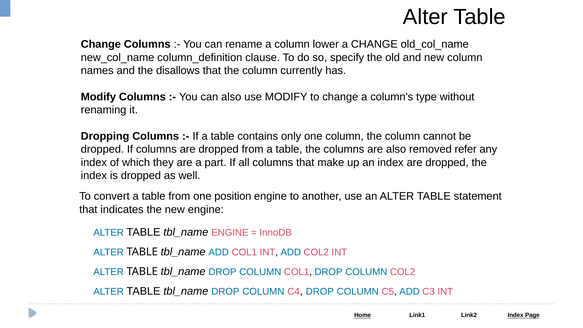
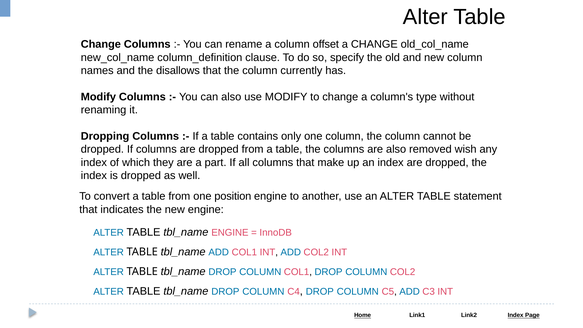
lower: lower -> offset
refer: refer -> wish
